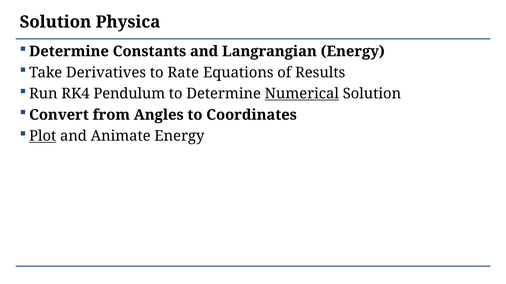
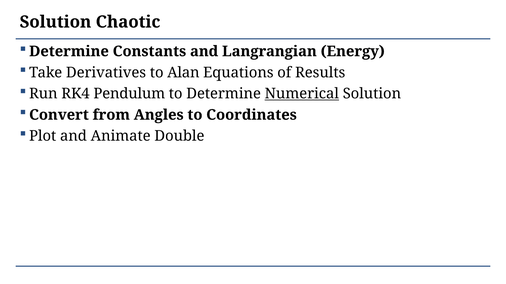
Physica: Physica -> Chaotic
Rate: Rate -> Alan
Plot underline: present -> none
Animate Energy: Energy -> Double
